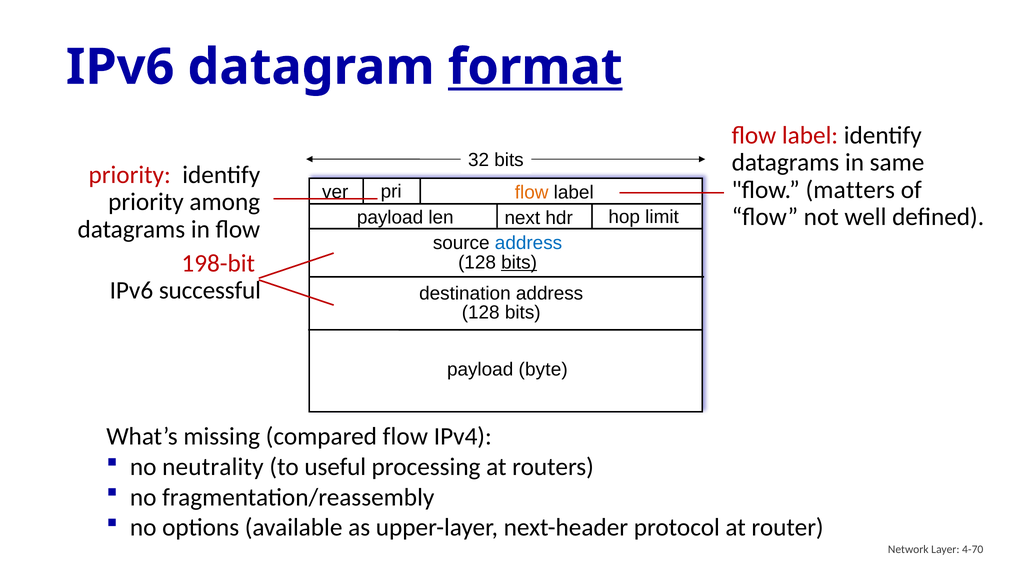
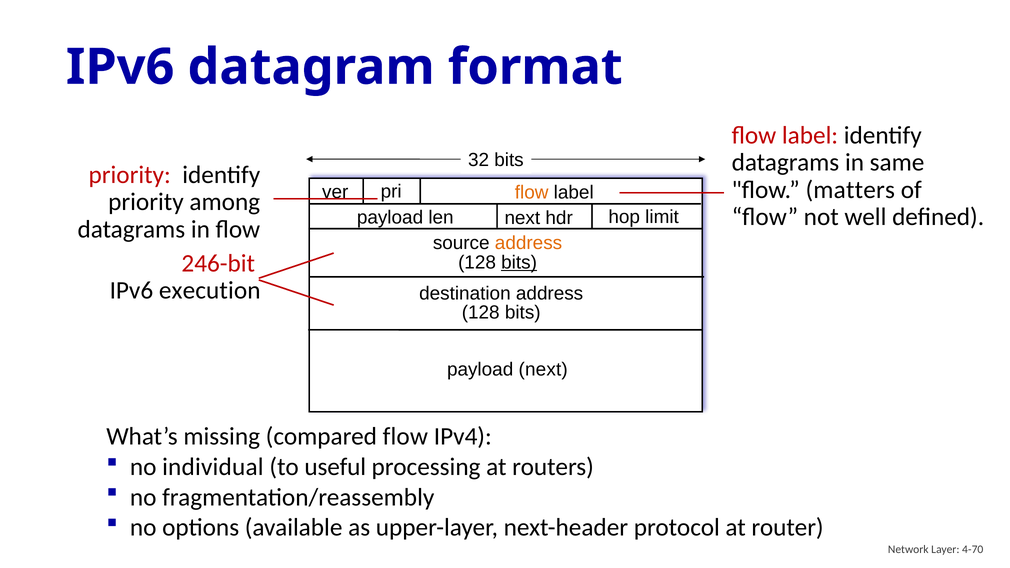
format underline: present -> none
address at (529, 243) colour: blue -> orange
198-bit: 198-bit -> 246-bit
successful: successful -> execution
payload byte: byte -> next
neutrality: neutrality -> individual
